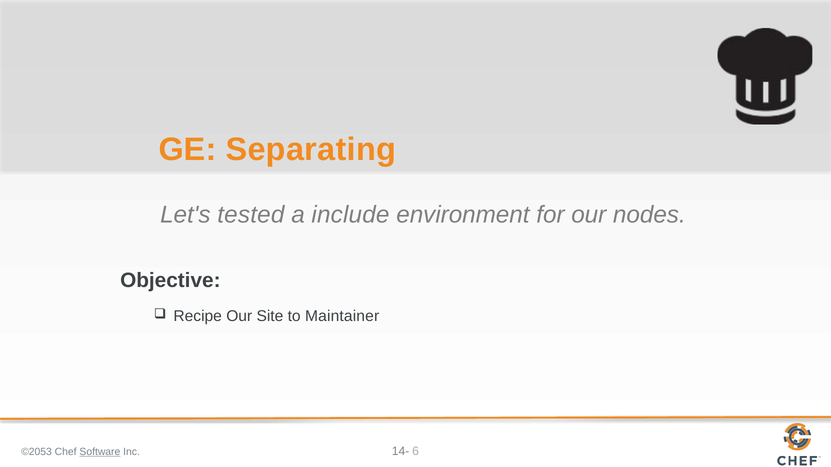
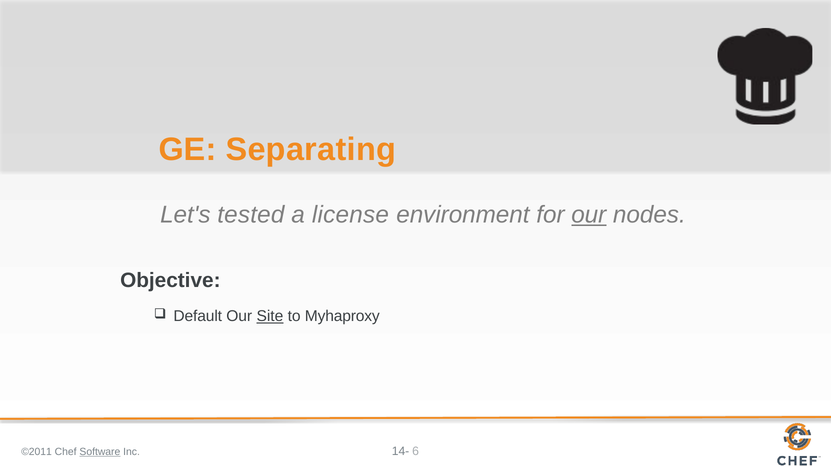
include: include -> license
our at (589, 215) underline: none -> present
Recipe: Recipe -> Default
Site underline: none -> present
Maintainer: Maintainer -> Myhaproxy
©2053: ©2053 -> ©2011
